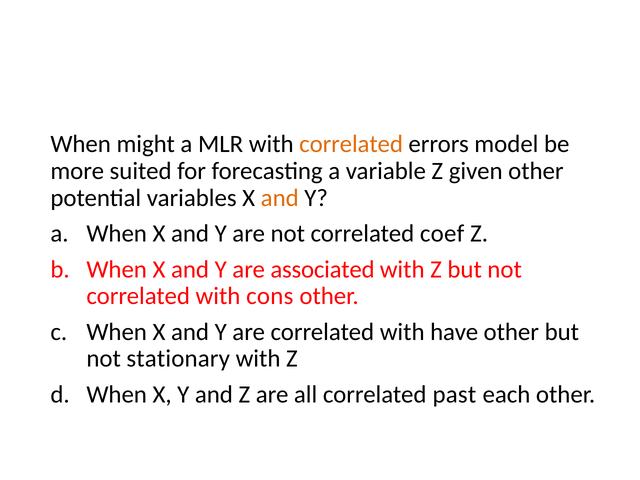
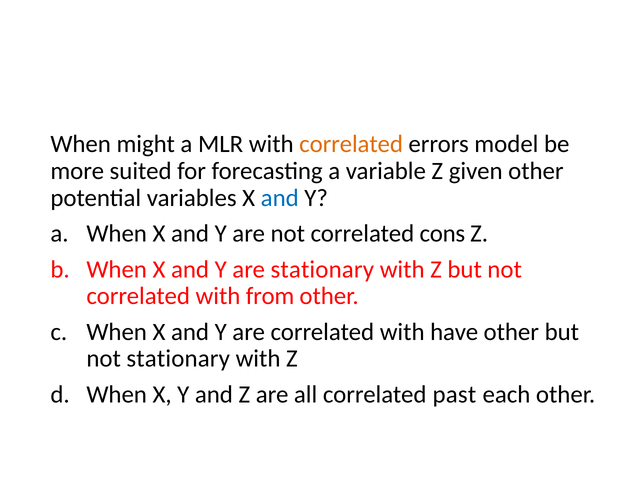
and at (280, 198) colour: orange -> blue
coef: coef -> cons
are associated: associated -> stationary
cons: cons -> from
